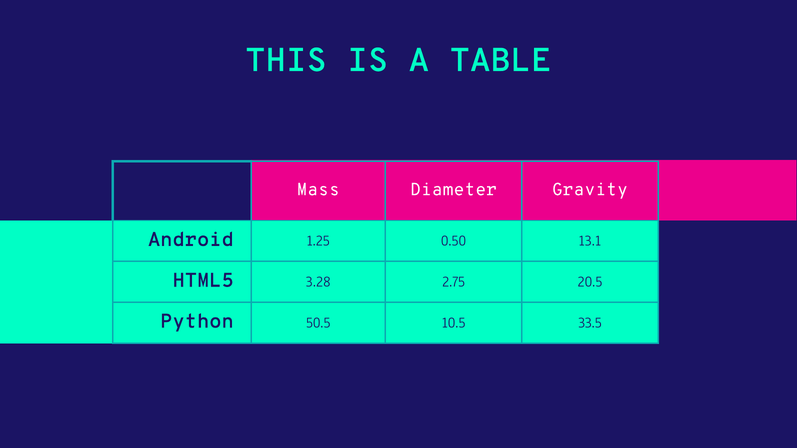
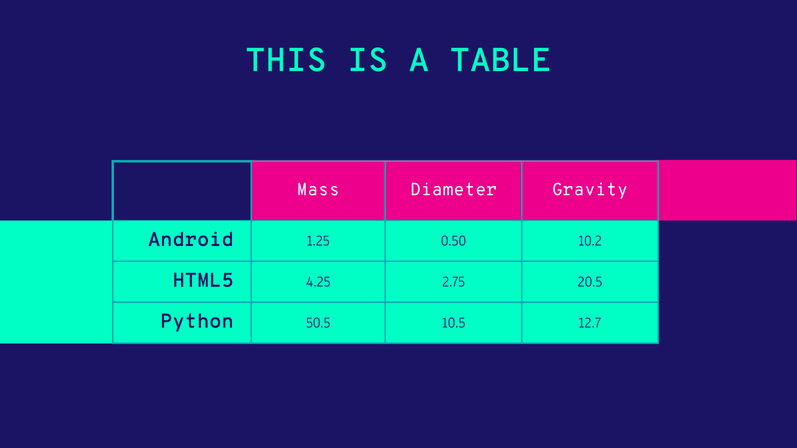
13.1: 13.1 -> 10.2
3.28: 3.28 -> 4.25
33.5: 33.5 -> 12.7
